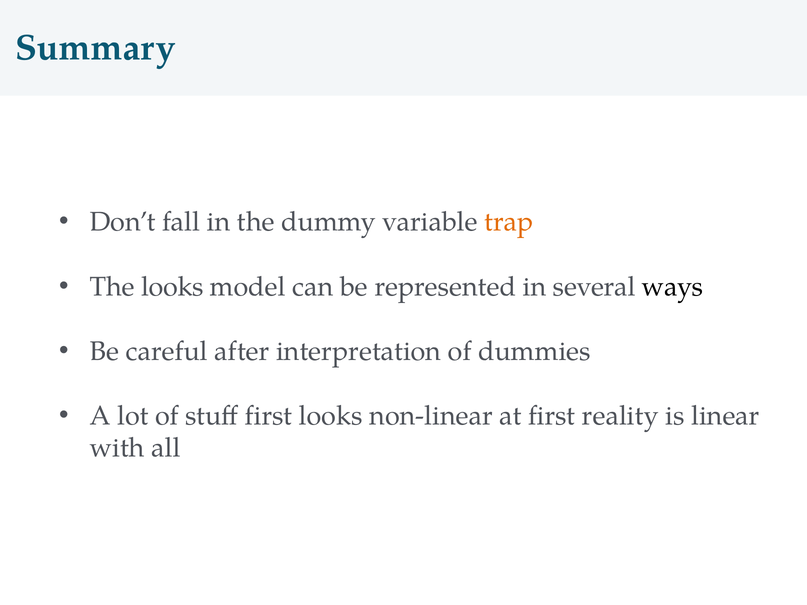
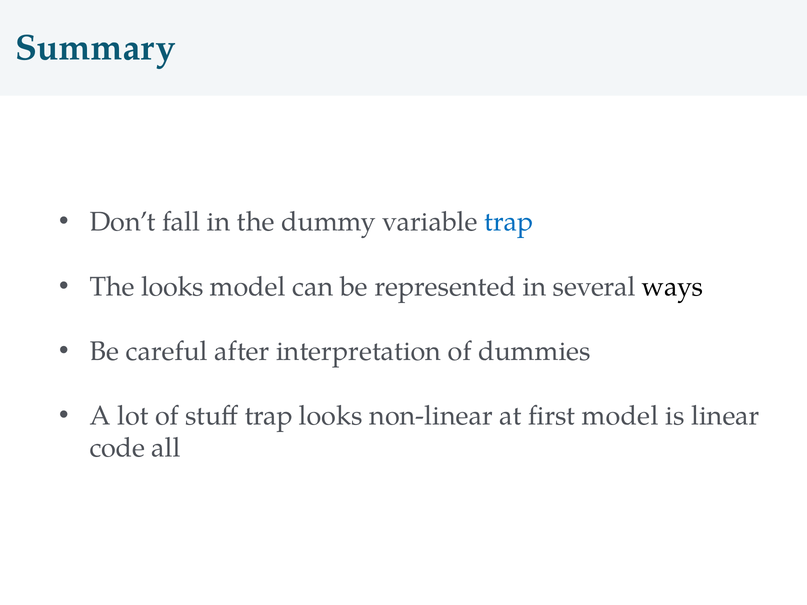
trap at (509, 222) colour: orange -> blue
stuff first: first -> trap
first reality: reality -> model
with: with -> code
